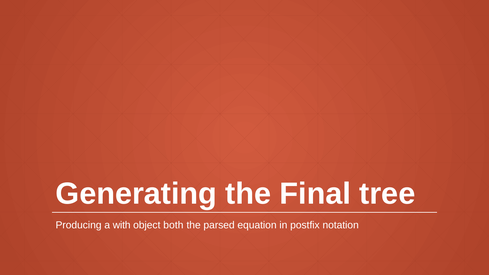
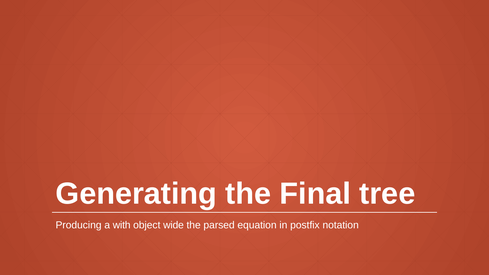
both: both -> wide
